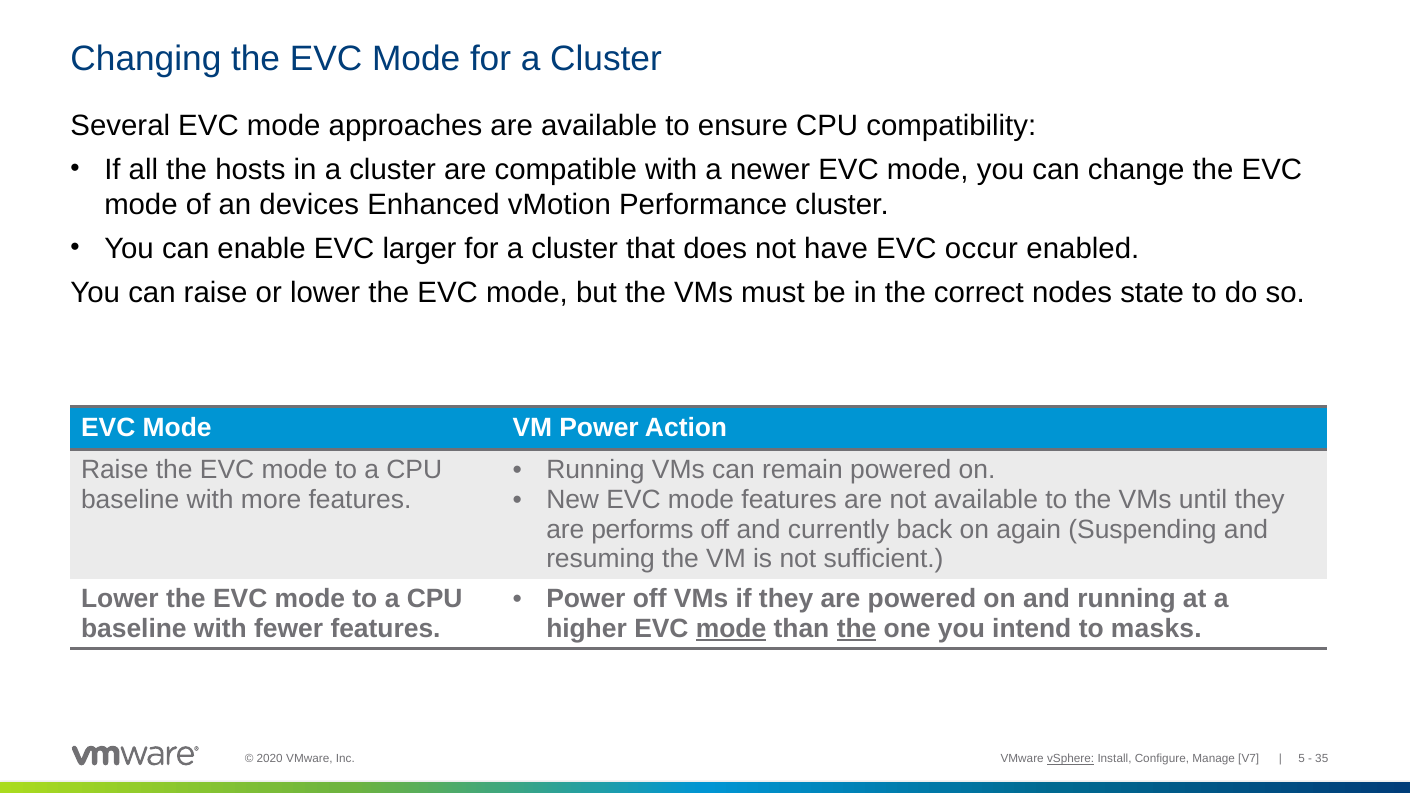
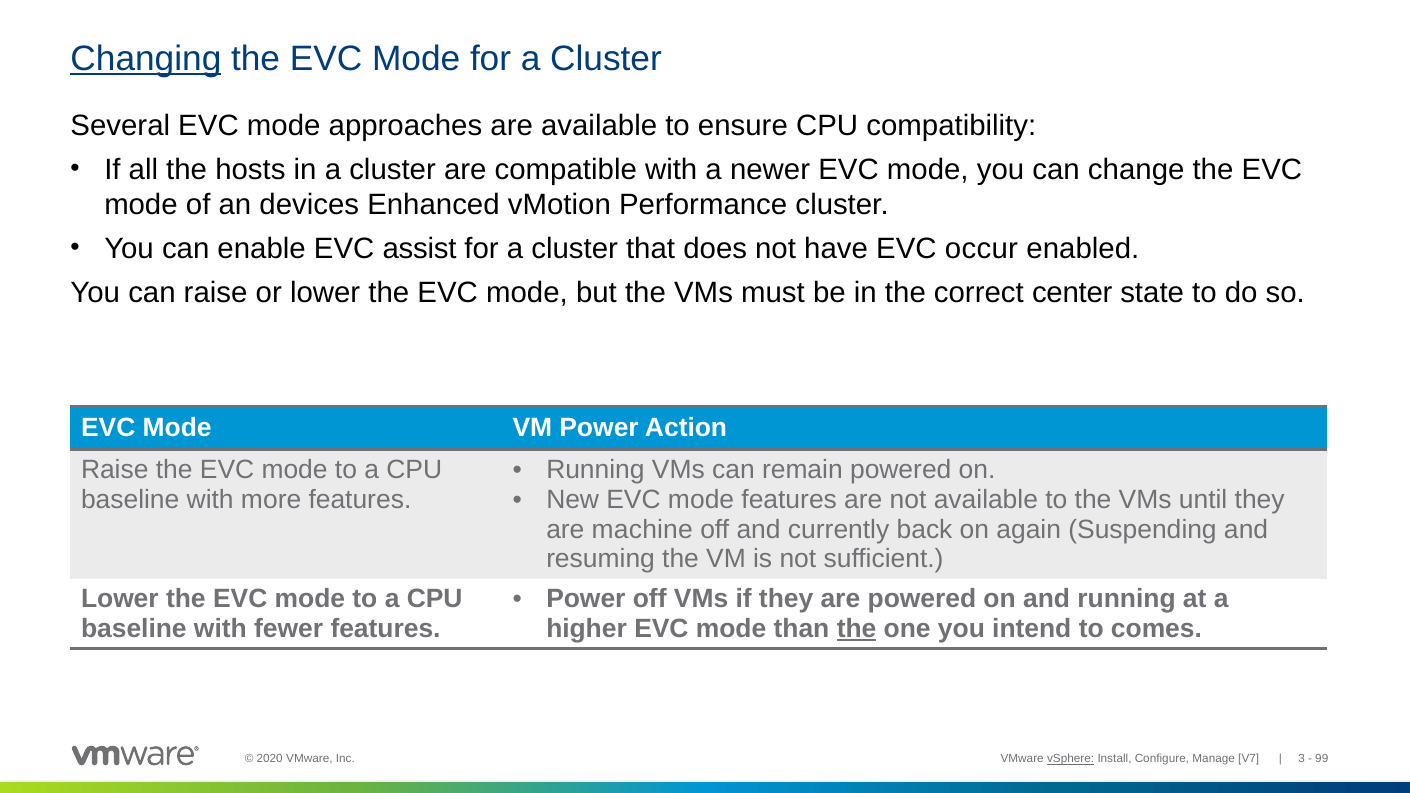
Changing underline: none -> present
larger: larger -> assist
nodes: nodes -> center
performs: performs -> machine
mode at (731, 629) underline: present -> none
masks: masks -> comes
5: 5 -> 3
35: 35 -> 99
